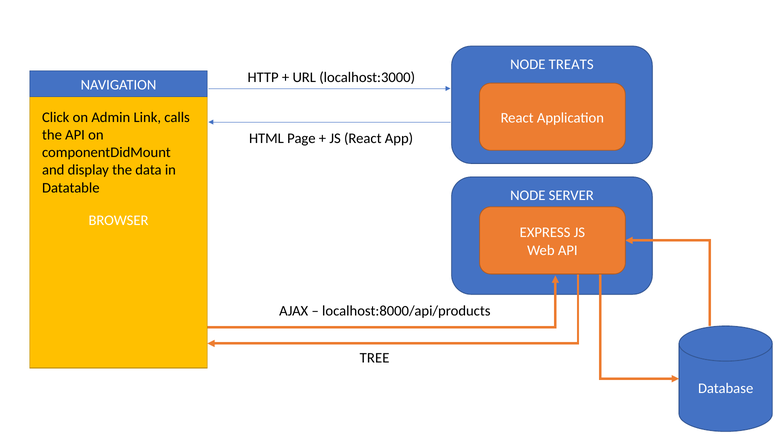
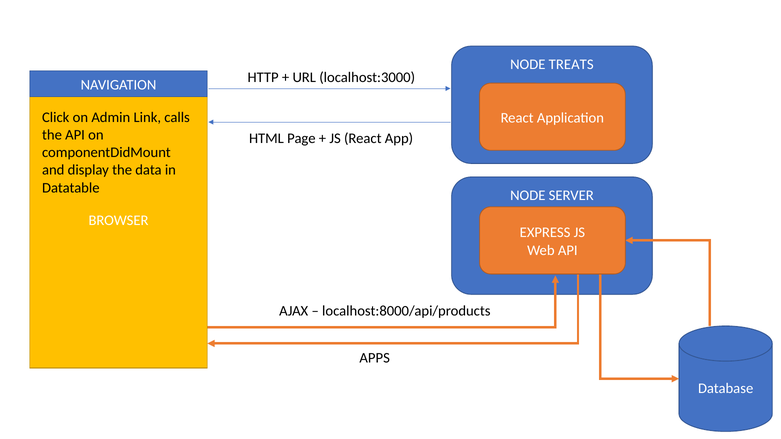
TREE: TREE -> APPS
